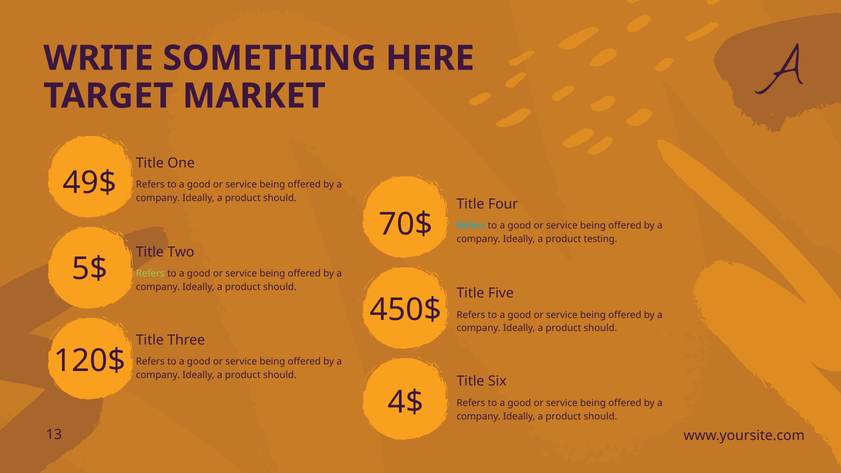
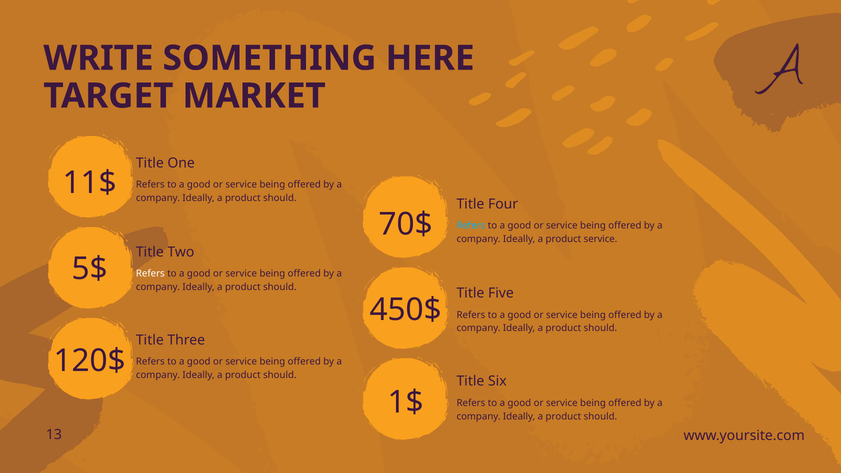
49$: 49$ -> 11$
product testing: testing -> service
Refers at (150, 274) colour: light green -> white
4$: 4$ -> 1$
